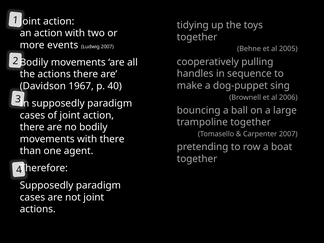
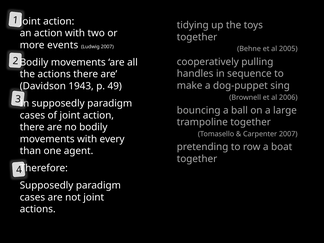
1967: 1967 -> 1943
40: 40 -> 49
with there: there -> every
